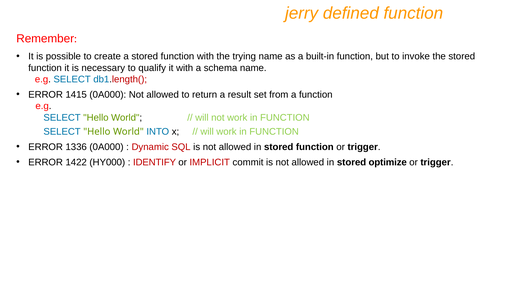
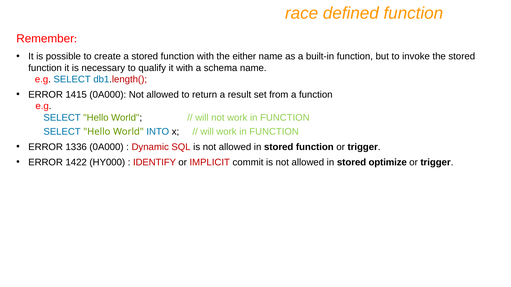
jerry: jerry -> race
trying: trying -> either
